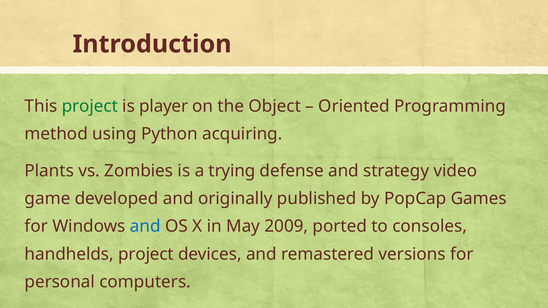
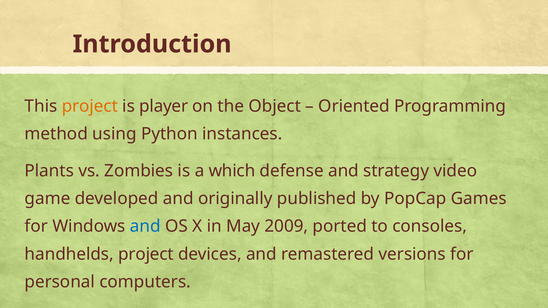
project at (90, 106) colour: green -> orange
acquiring: acquiring -> instances
trying: trying -> which
